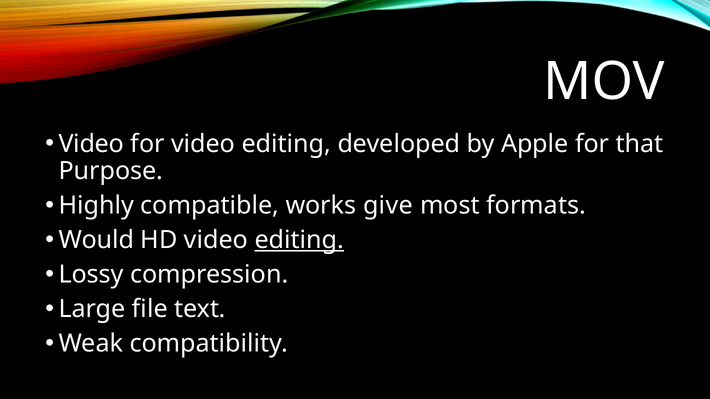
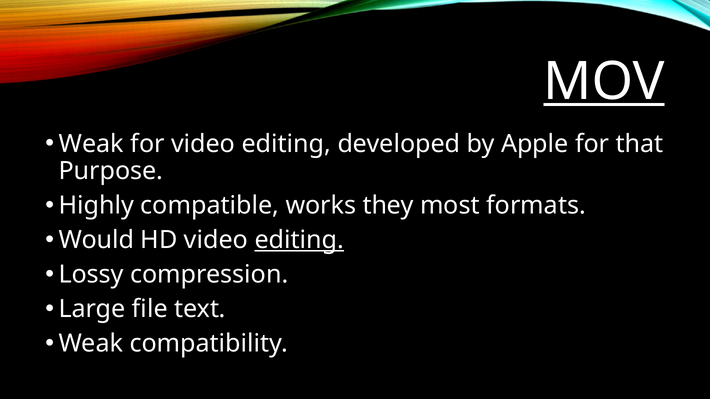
MOV underline: none -> present
Video at (91, 144): Video -> Weak
give: give -> they
